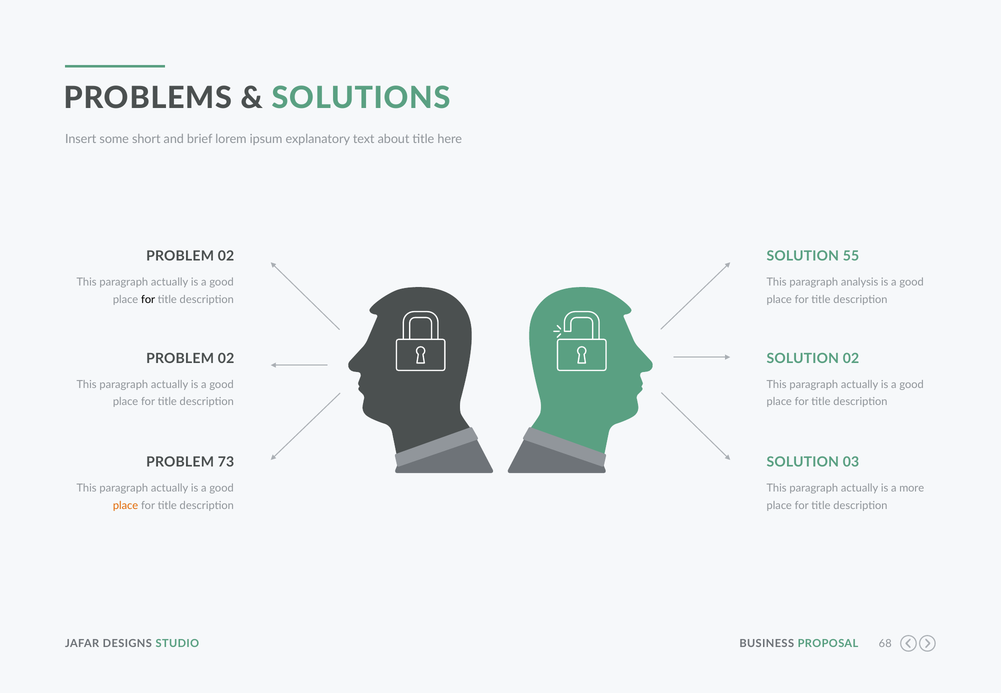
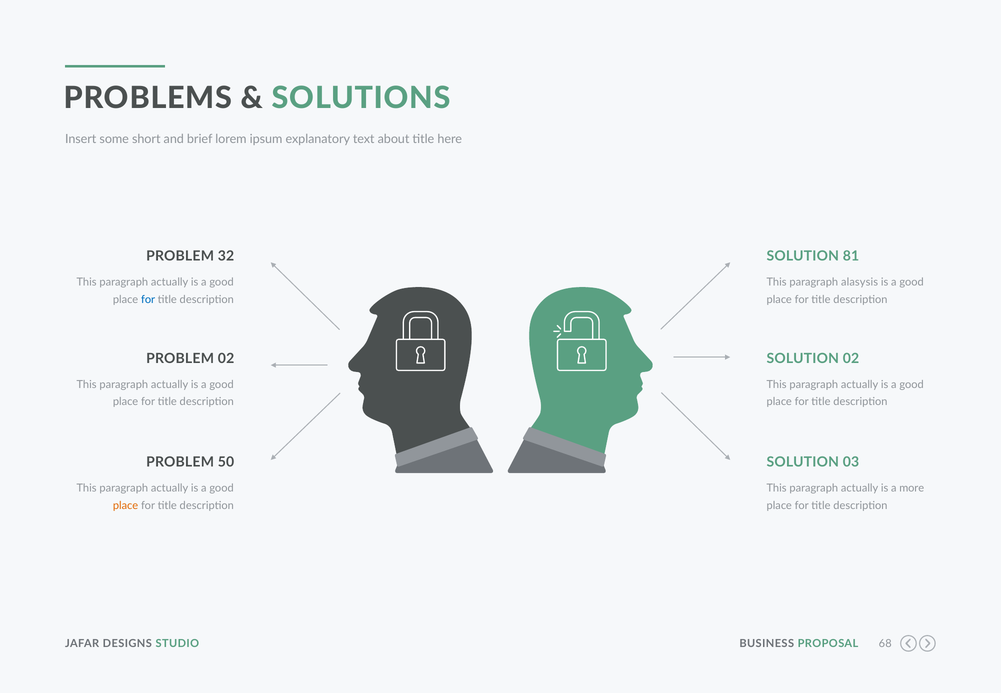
02 at (226, 256): 02 -> 32
55: 55 -> 81
analysis: analysis -> alasysis
for at (148, 299) colour: black -> blue
73: 73 -> 50
